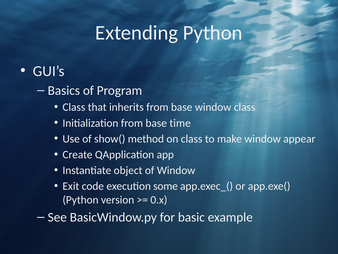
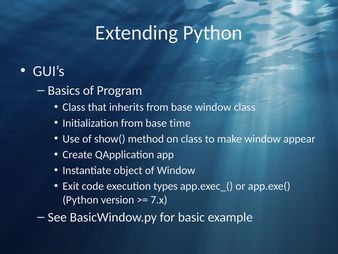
some: some -> types
0.x: 0.x -> 7.x
